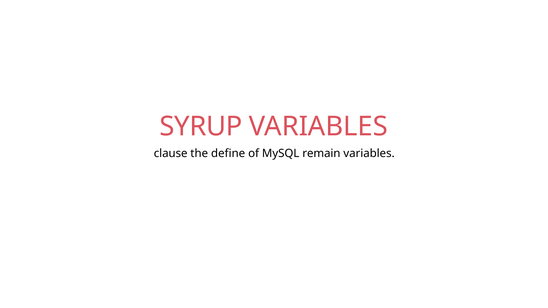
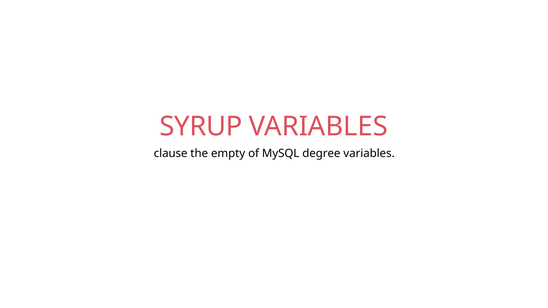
define: define -> empty
remain: remain -> degree
